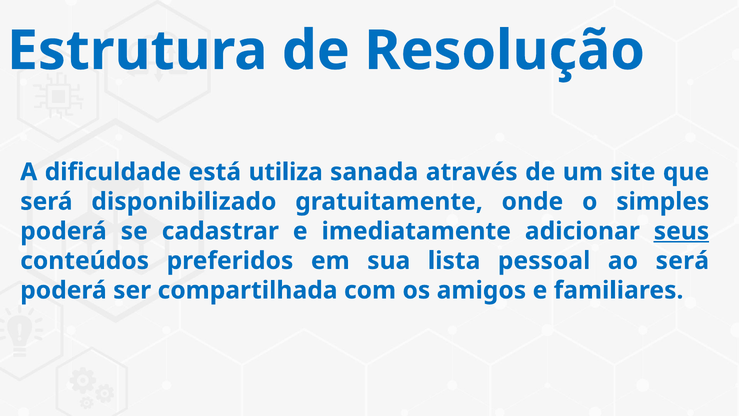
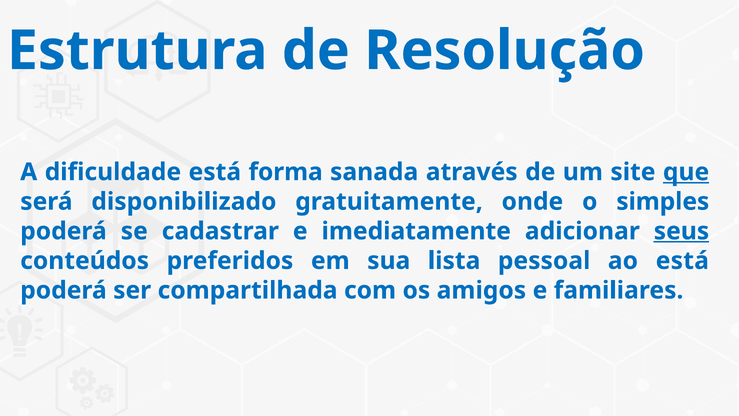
utiliza: utiliza -> forma
que underline: none -> present
ao será: será -> está
